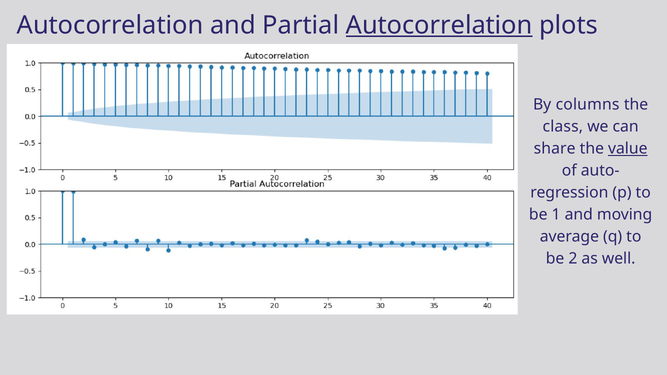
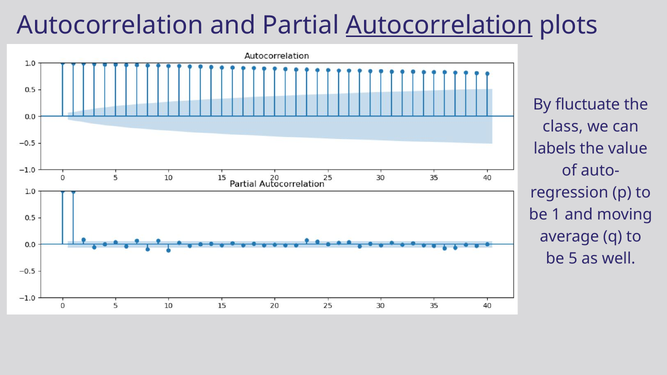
columns: columns -> fluctuate
share: share -> labels
value underline: present -> none
2: 2 -> 5
